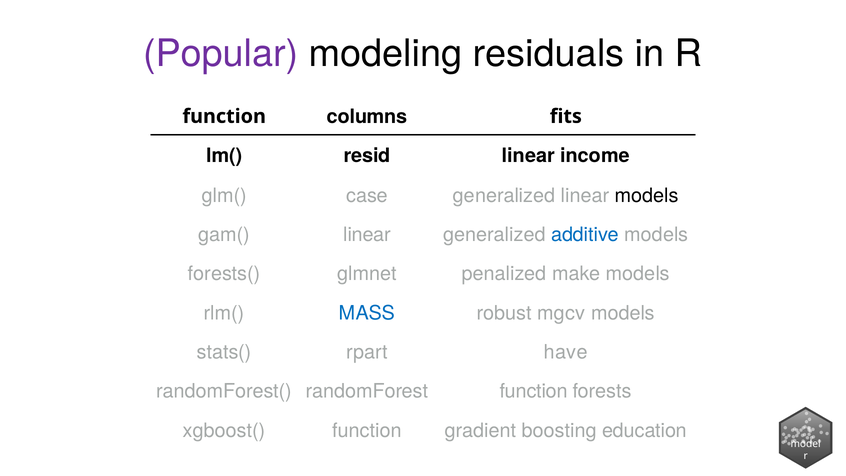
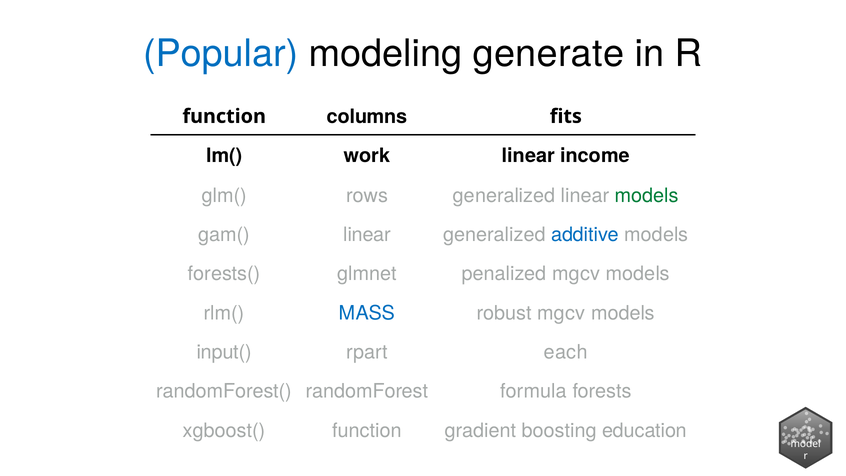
Popular colour: purple -> blue
residuals: residuals -> generate
resid: resid -> work
case: case -> rows
models at (647, 195) colour: black -> green
penalized make: make -> mgcv
stats(: stats( -> input(
have: have -> each
randomForest function: function -> formula
